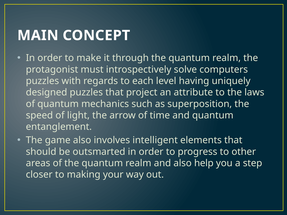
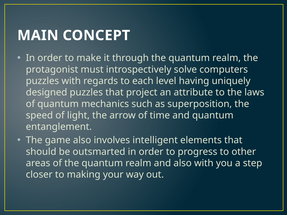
also help: help -> with
